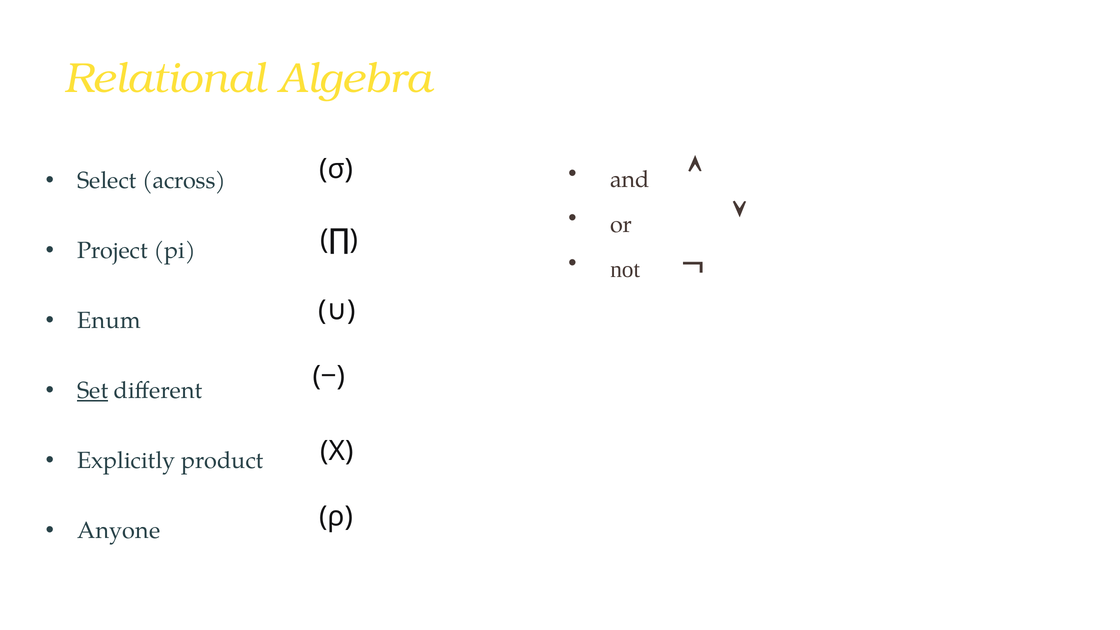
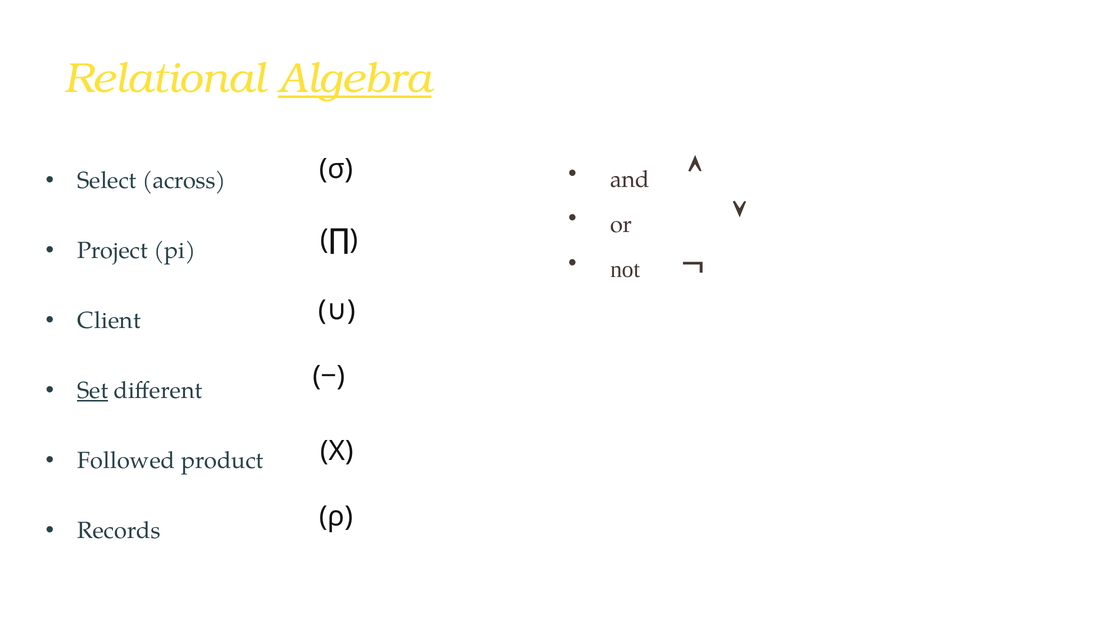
Algebra underline: none -> present
Enum: Enum -> Client
Explicitly: Explicitly -> Followed
Anyone: Anyone -> Records
